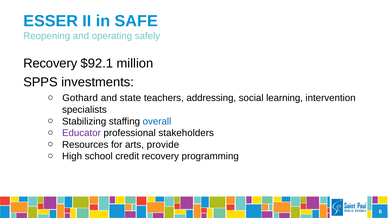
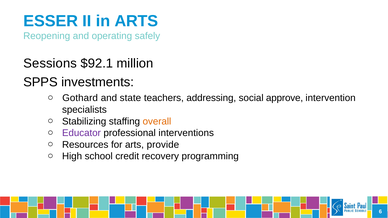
in SAFE: SAFE -> ARTS
Recovery at (50, 63): Recovery -> Sessions
learning: learning -> approve
overall colour: blue -> orange
stakeholders: stakeholders -> interventions
